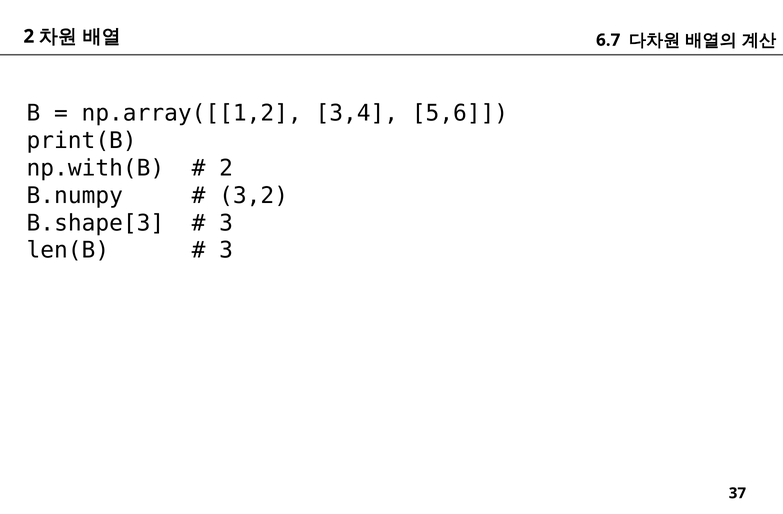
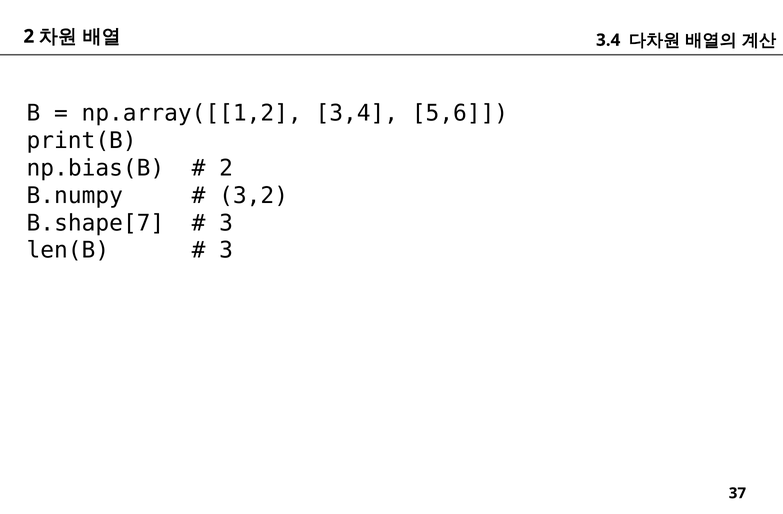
6.7: 6.7 -> 3.4
np.with(B: np.with(B -> np.bias(B
B.shape[3: B.shape[3 -> B.shape[7
